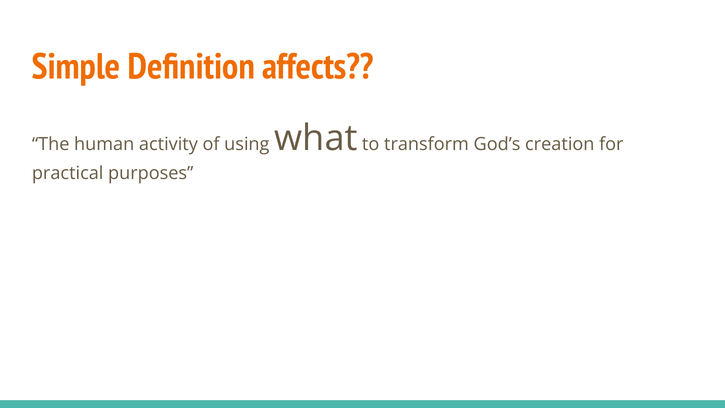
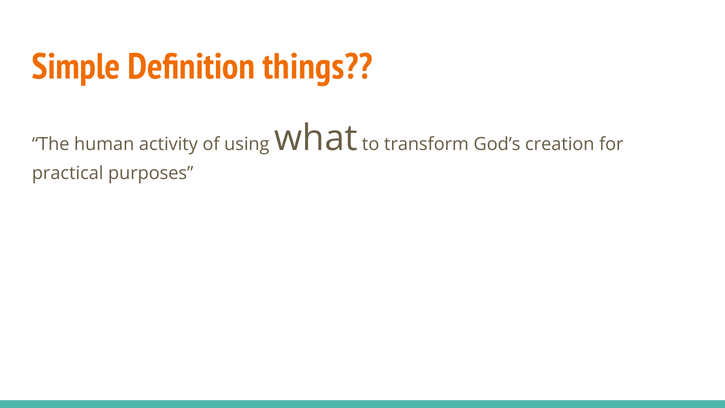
affects: affects -> things
